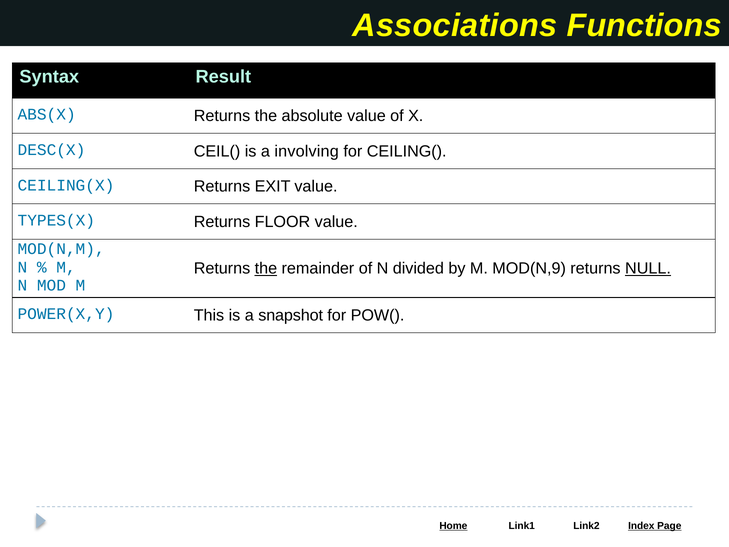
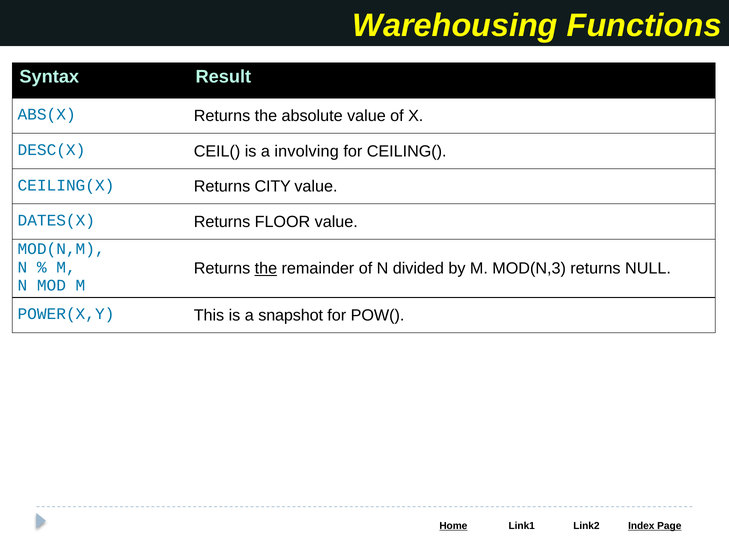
Associations: Associations -> Warehousing
EXIT: EXIT -> CITY
TYPES(X: TYPES(X -> DATES(X
MOD(N,9: MOD(N,9 -> MOD(N,3
NULL underline: present -> none
